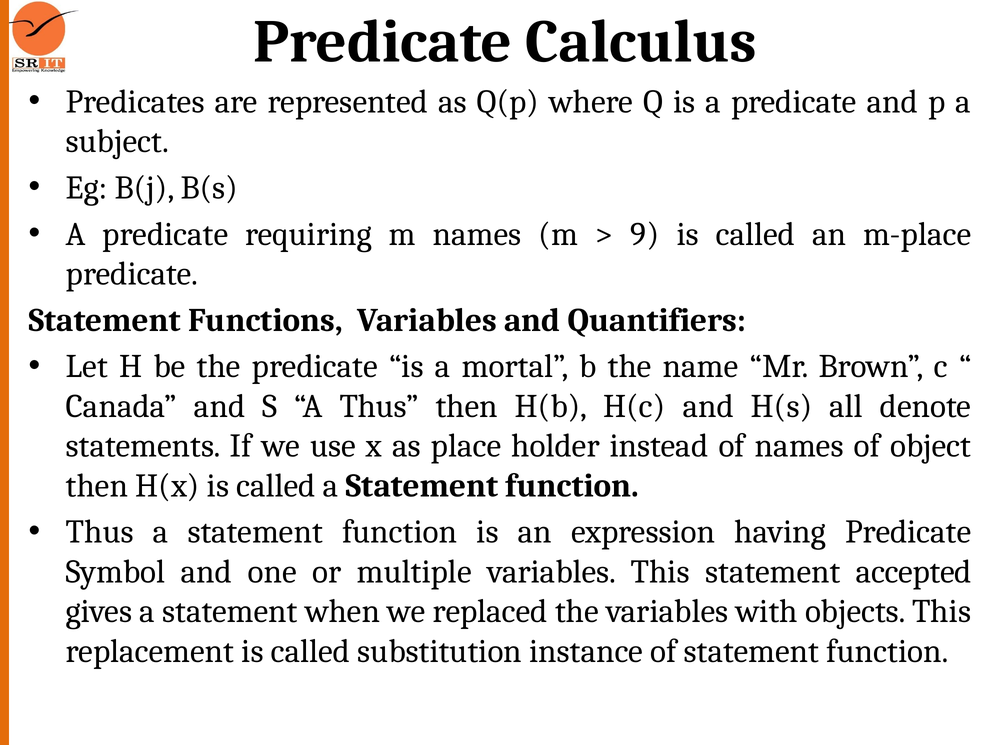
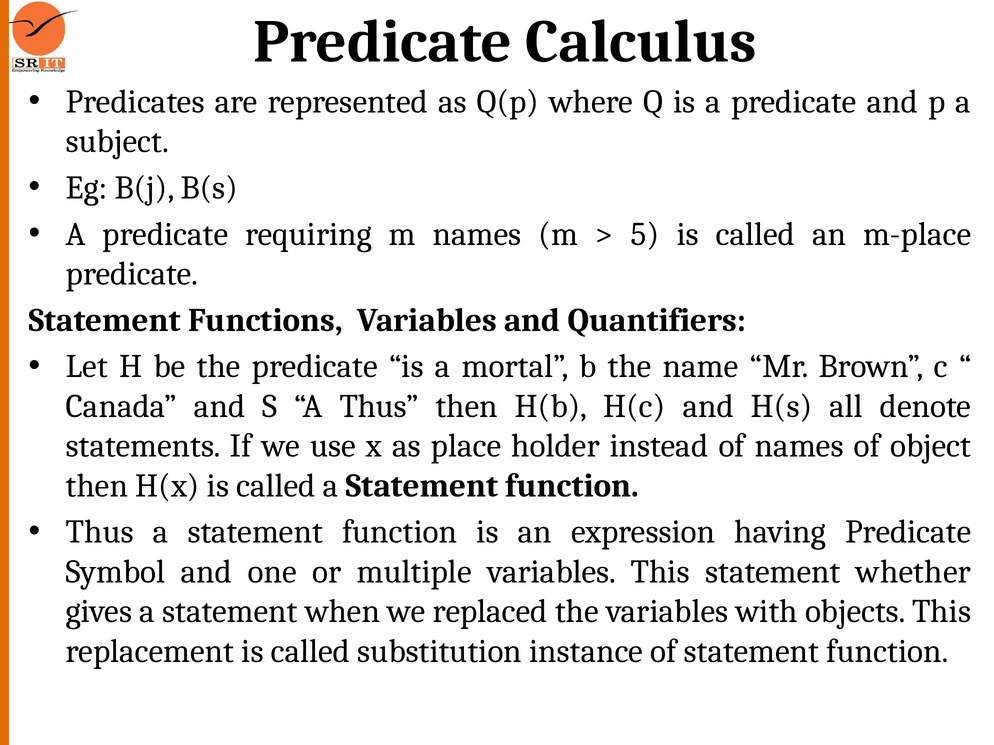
9: 9 -> 5
accepted: accepted -> whether
